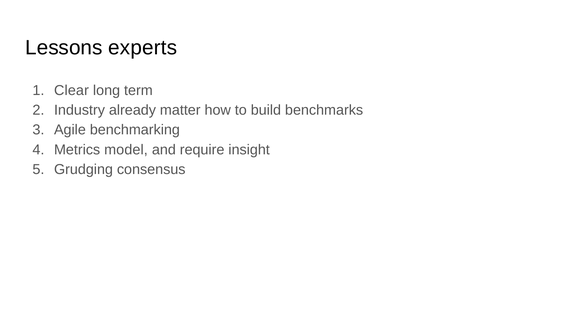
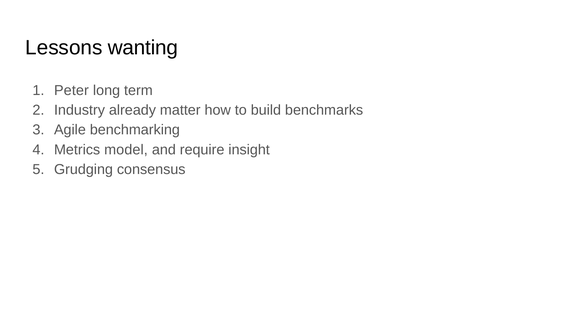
experts: experts -> wanting
Clear: Clear -> Peter
